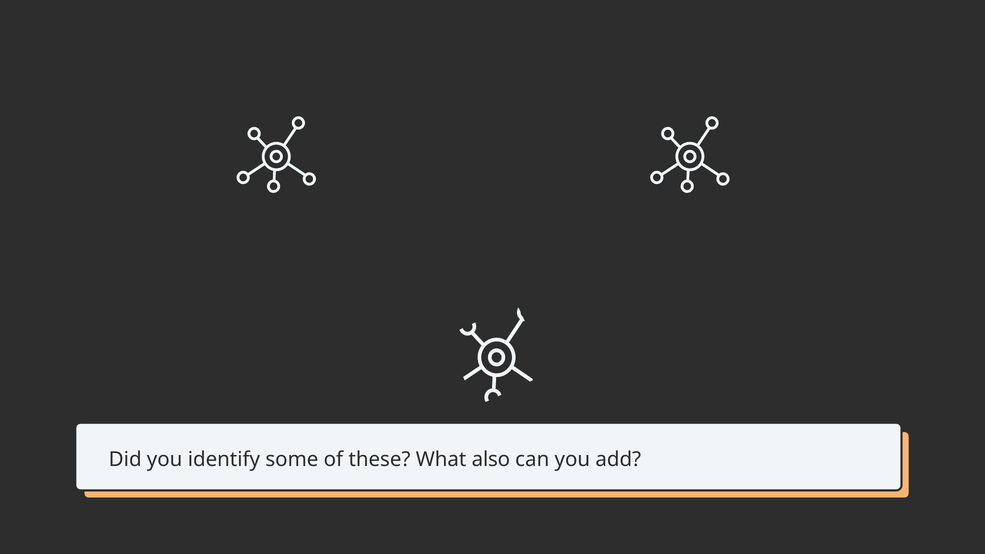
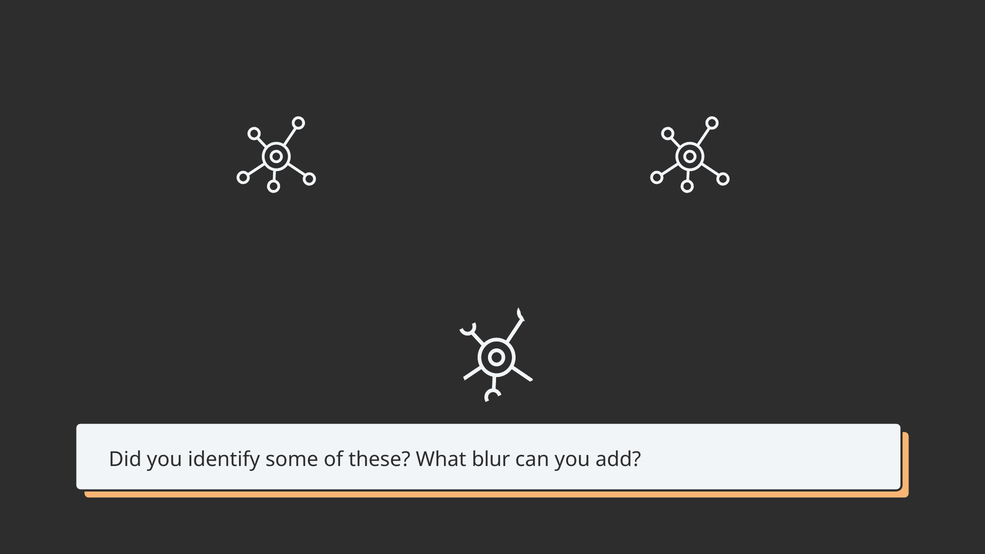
also: also -> blur
